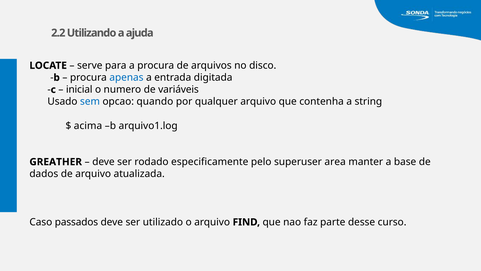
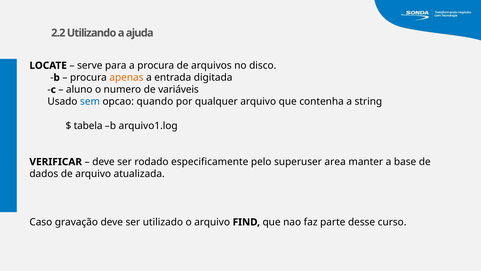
apenas colour: blue -> orange
inicial: inicial -> aluno
acima: acima -> tabela
GREATHER: GREATHER -> VERIFICAR
passados: passados -> gravação
